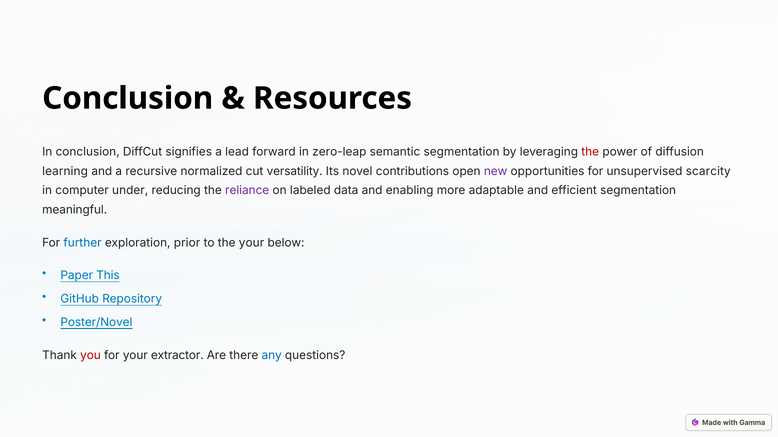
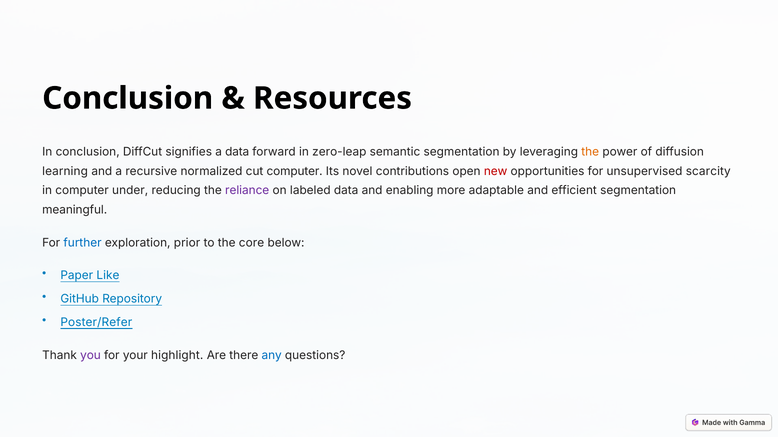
a lead: lead -> data
the at (590, 152) colour: red -> orange
cut versatility: versatility -> computer
new colour: purple -> red
the your: your -> core
This: This -> Like
Poster/Novel: Poster/Novel -> Poster/Refer
you colour: red -> purple
extractor: extractor -> highlight
